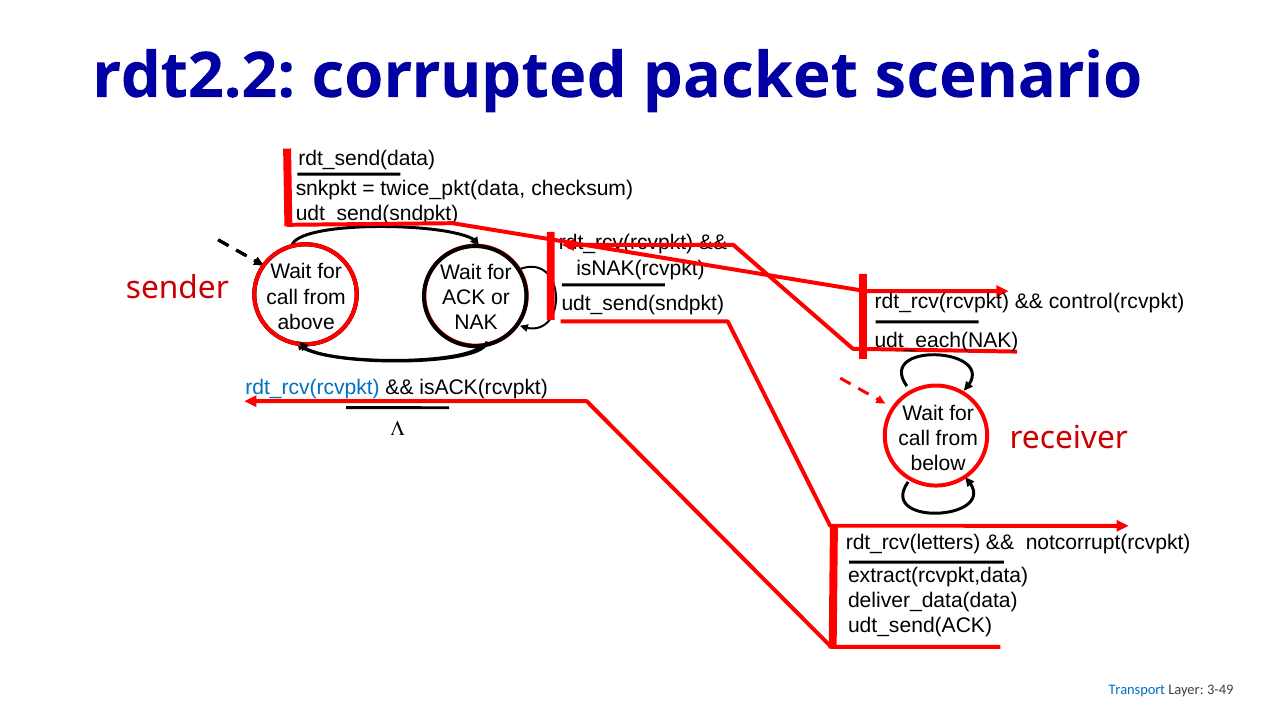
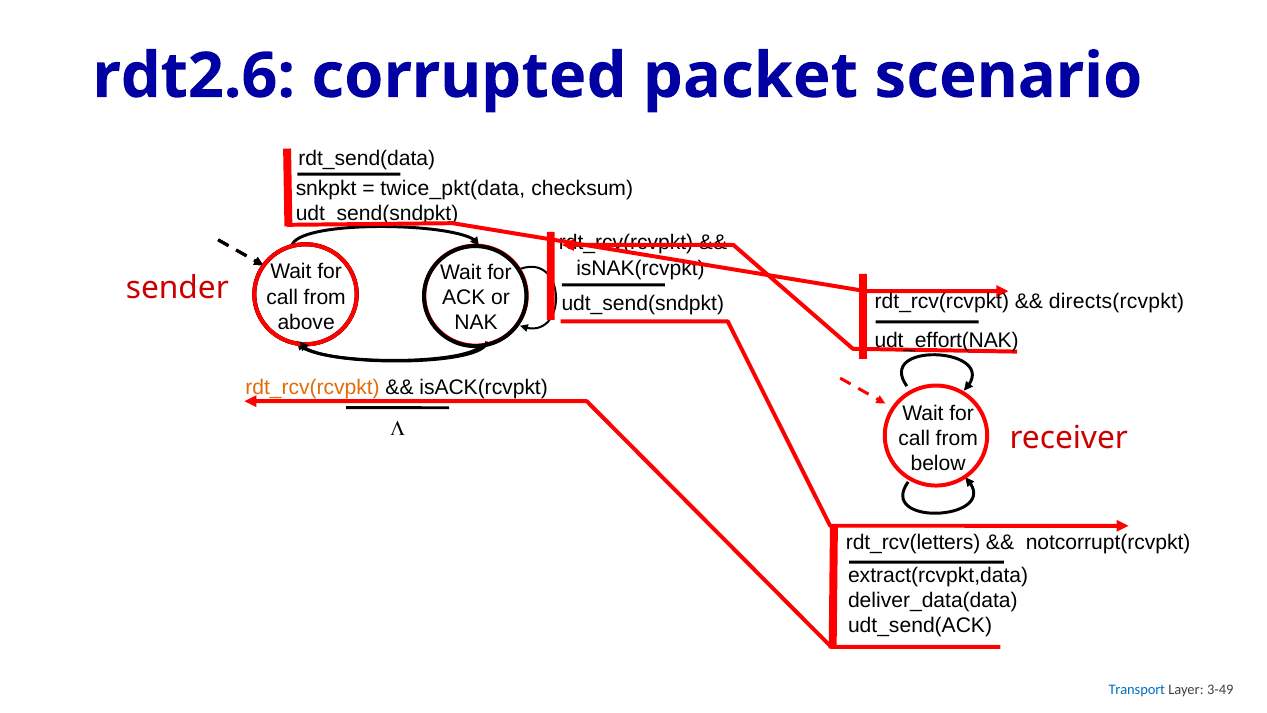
rdt2.2: rdt2.2 -> rdt2.6
control(rcvpkt: control(rcvpkt -> directs(rcvpkt
udt_each(NAK: udt_each(NAK -> udt_effort(NAK
rdt_rcv(rcvpkt at (313, 387) colour: blue -> orange
